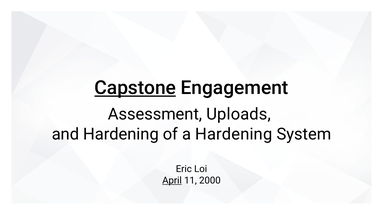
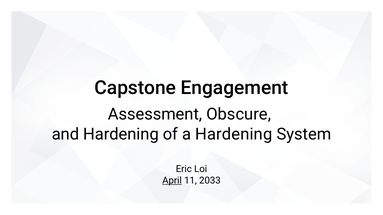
Capstone underline: present -> none
Uploads: Uploads -> Obscure
2000: 2000 -> 2033
